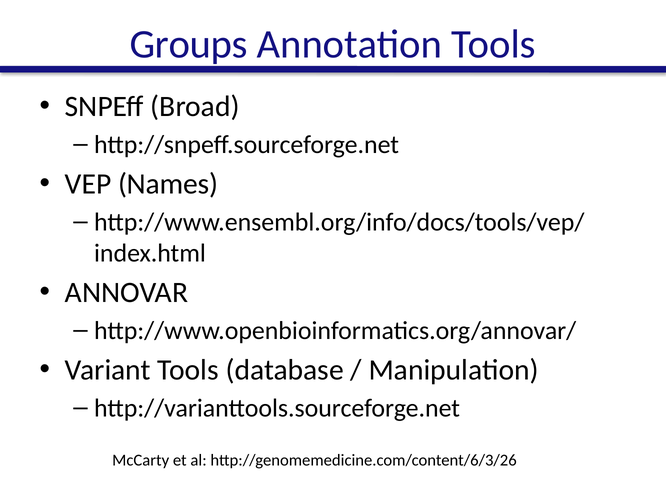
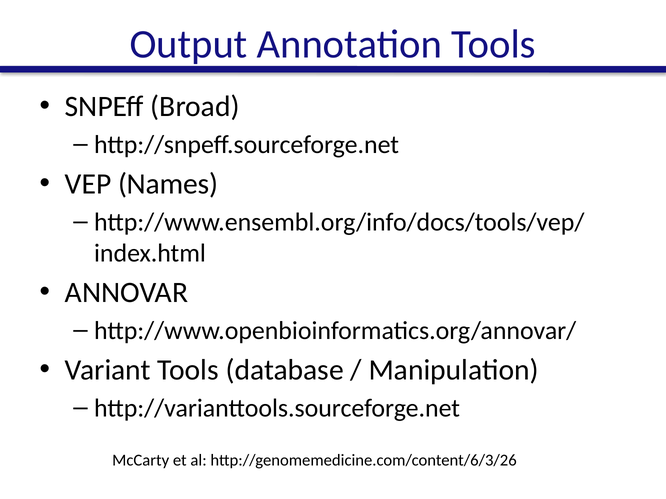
Groups: Groups -> Output
